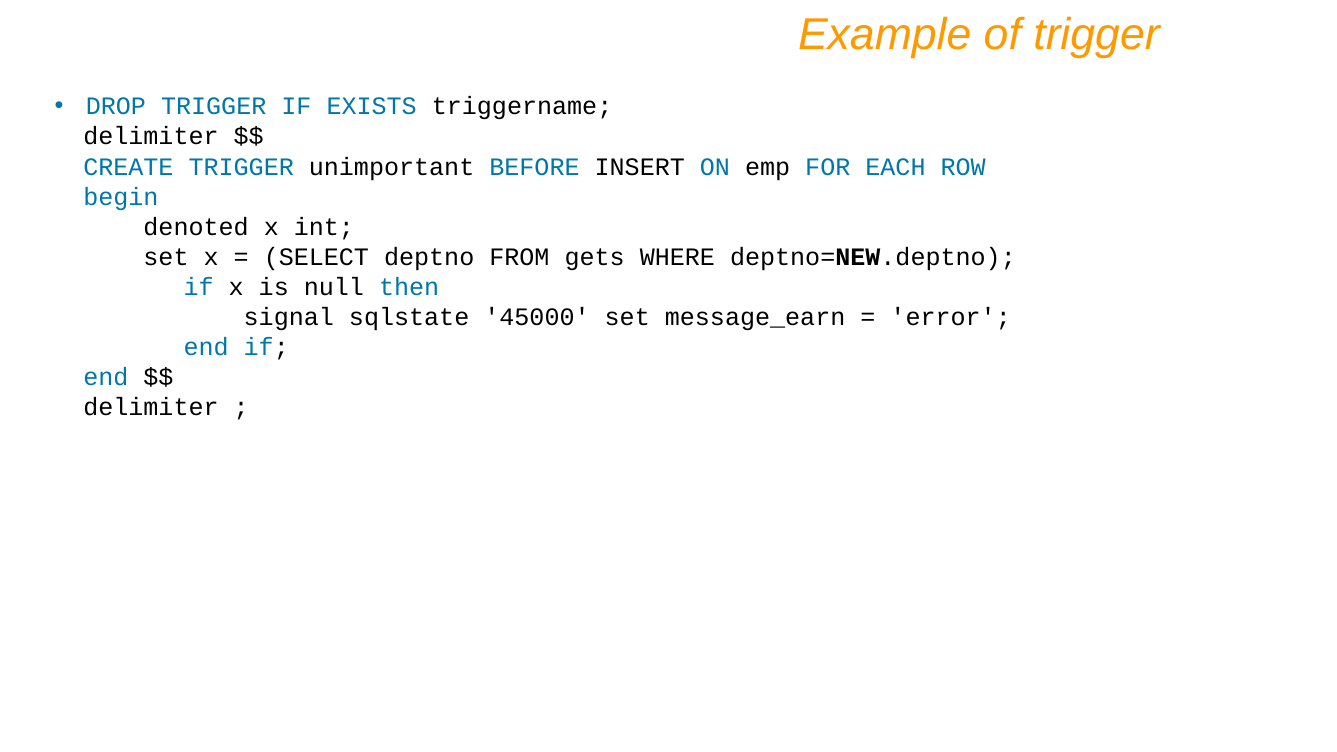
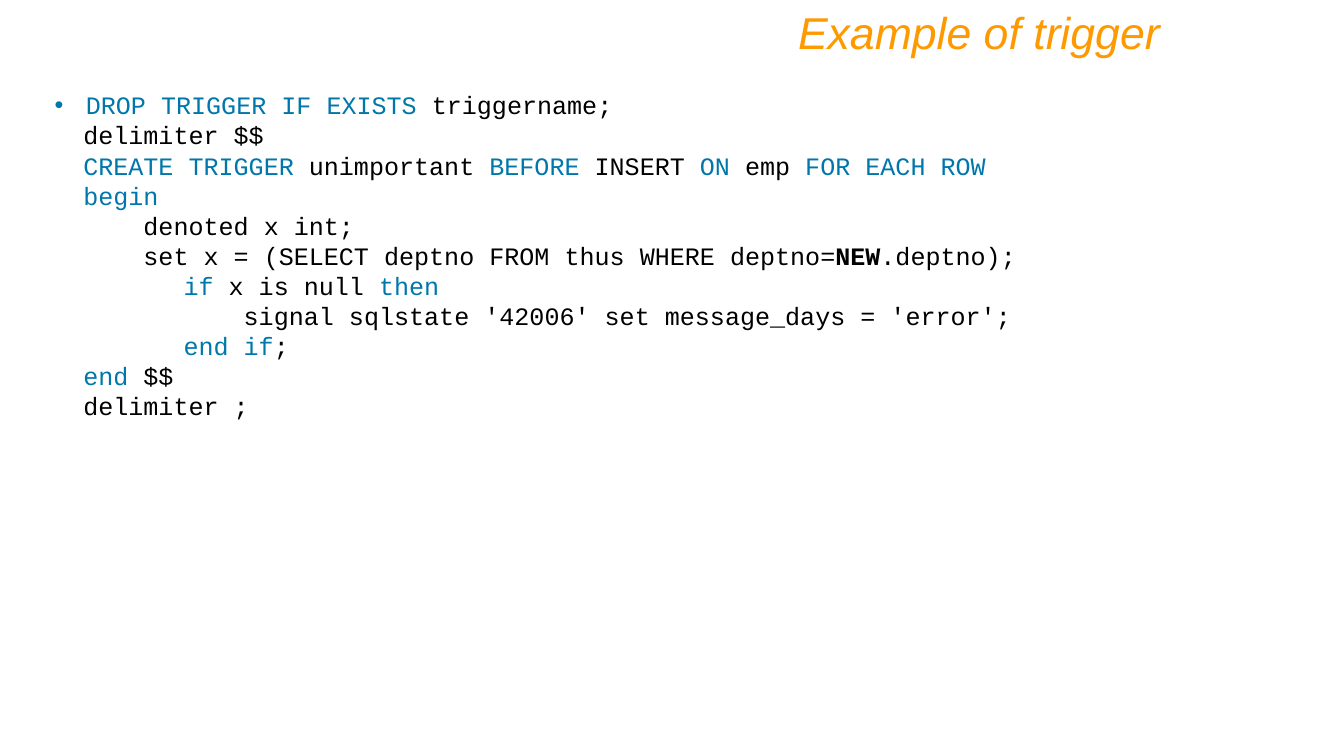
gets: gets -> thus
45000: 45000 -> 42006
message_earn: message_earn -> message_days
